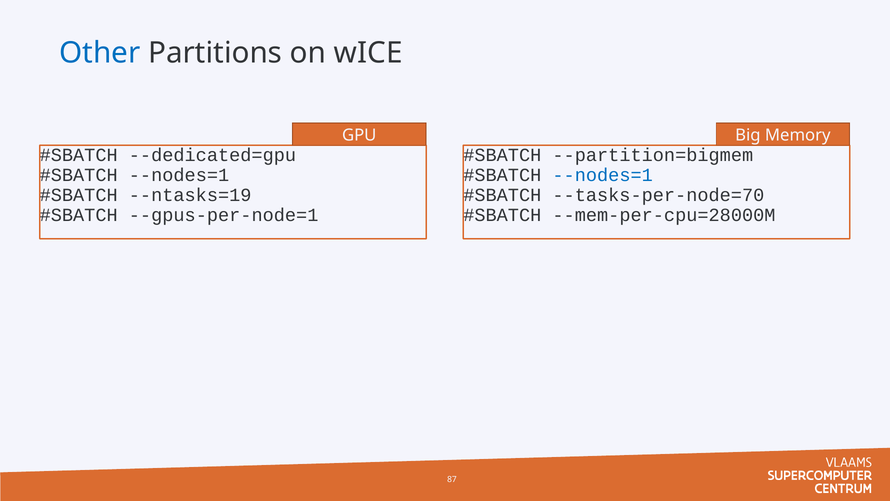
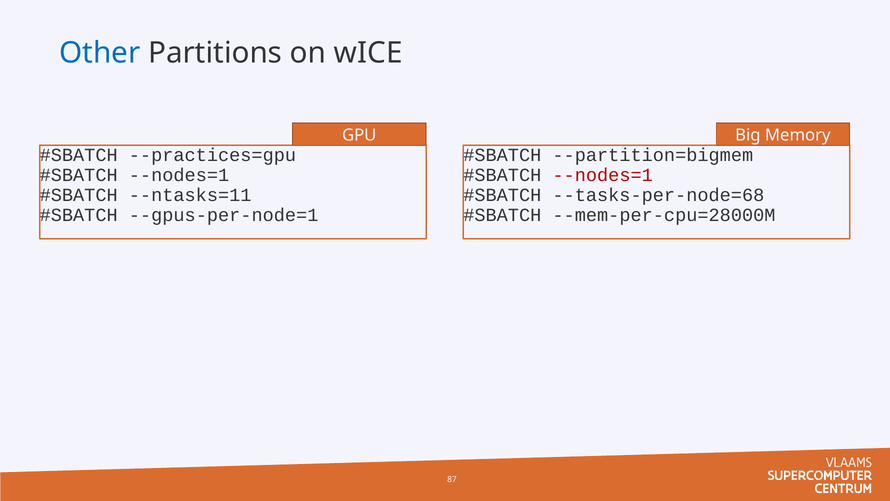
--dedicated=gpu: --dedicated=gpu -> --practices=gpu
--nodes=1 at (603, 175) colour: blue -> red
--ntasks=19: --ntasks=19 -> --ntasks=11
--tasks-per-node=70: --tasks-per-node=70 -> --tasks-per-node=68
